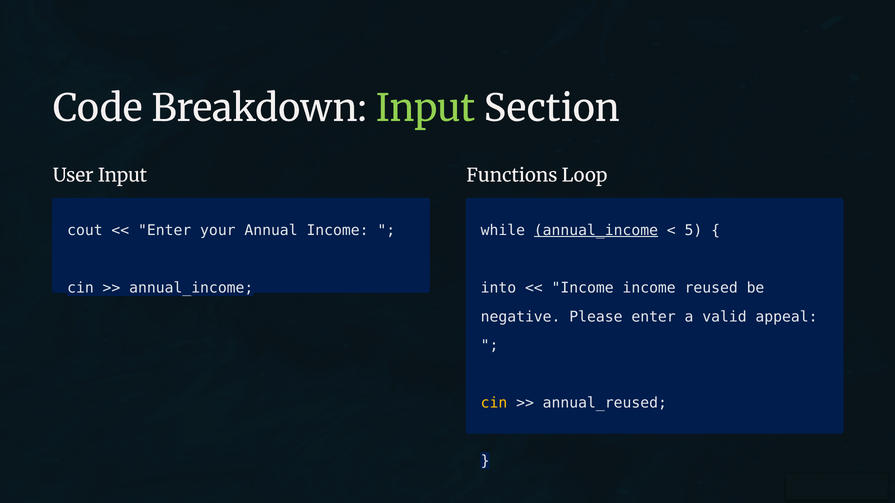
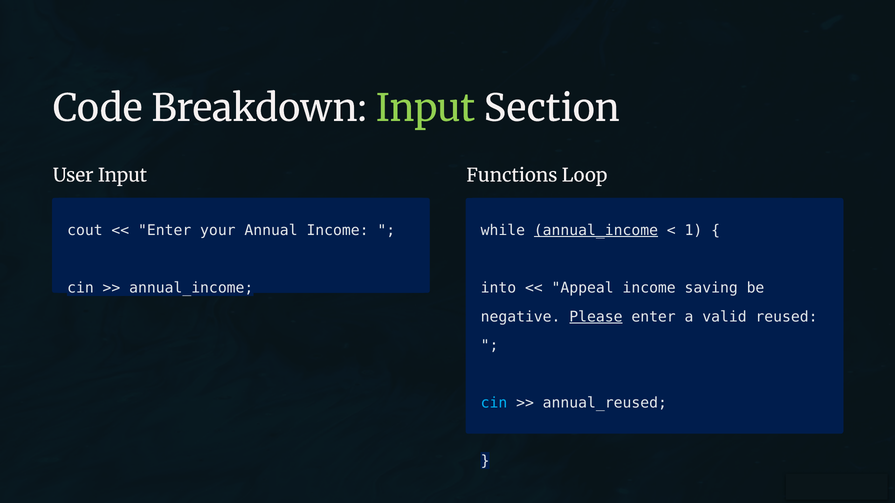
5: 5 -> 1
Income at (583, 288): Income -> Appeal
reused: reused -> saving
Please underline: none -> present
appeal: appeal -> reused
cin at (494, 403) colour: yellow -> light blue
